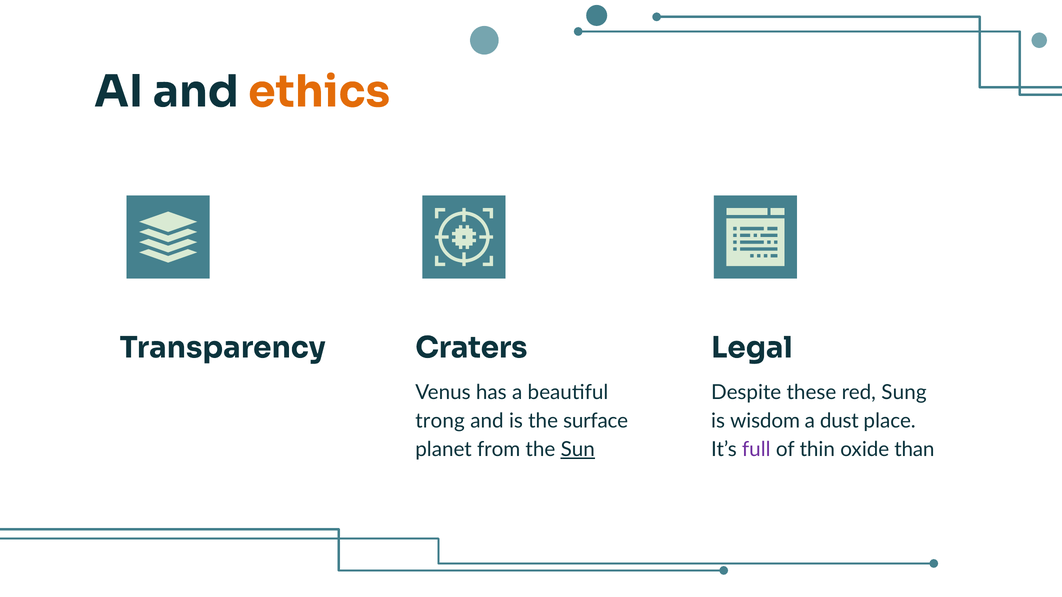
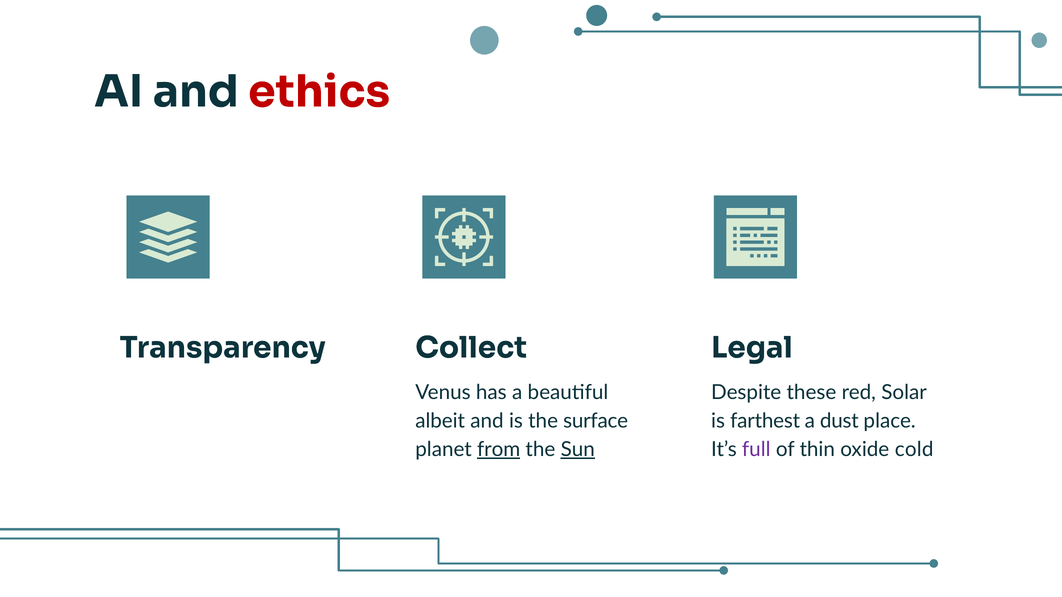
ethics colour: orange -> red
Craters: Craters -> Collect
Sung: Sung -> Solar
trong: trong -> albeit
wisdom: wisdom -> farthest
from underline: none -> present
than: than -> cold
